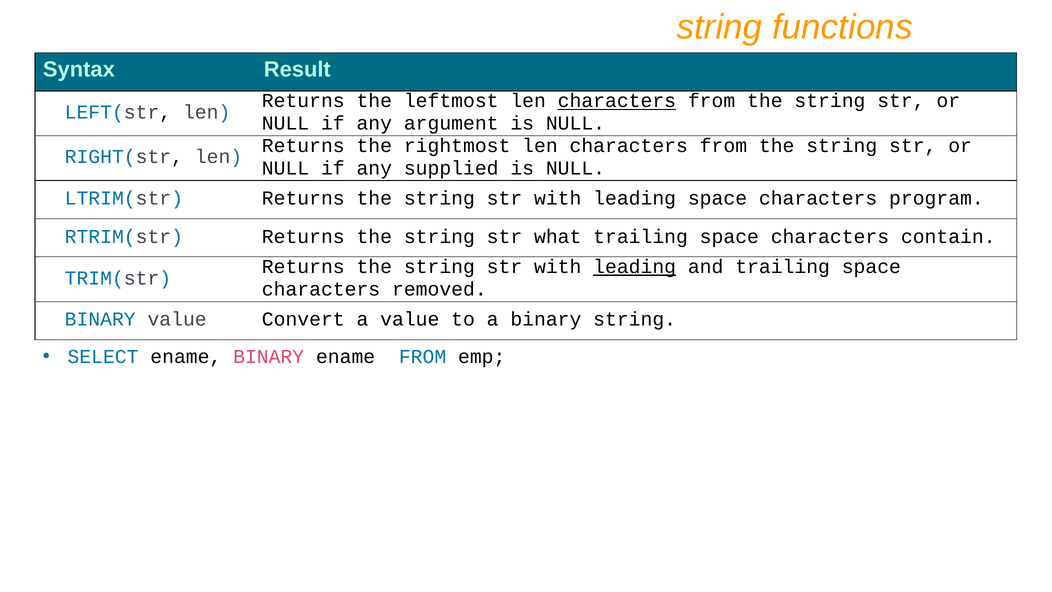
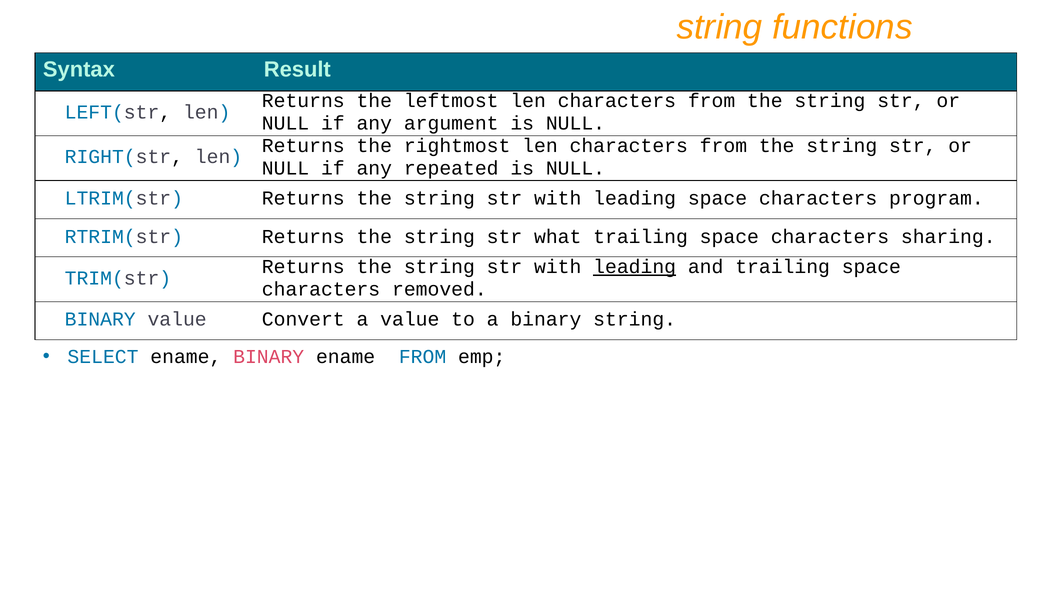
characters at (617, 101) underline: present -> none
supplied: supplied -> repeated
contain: contain -> sharing
